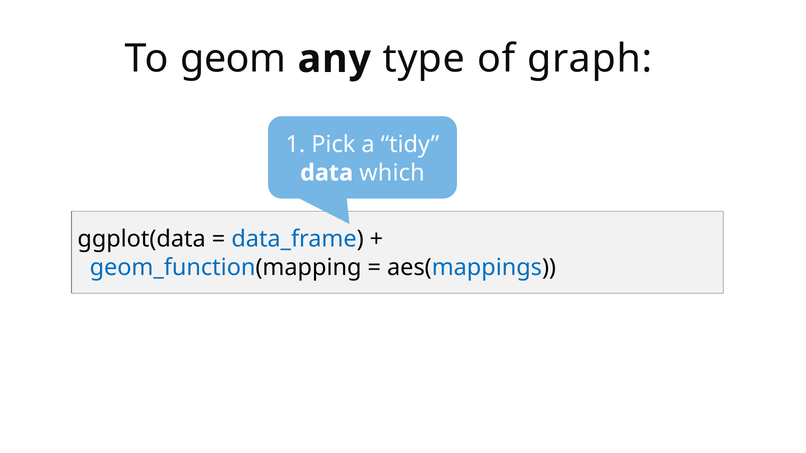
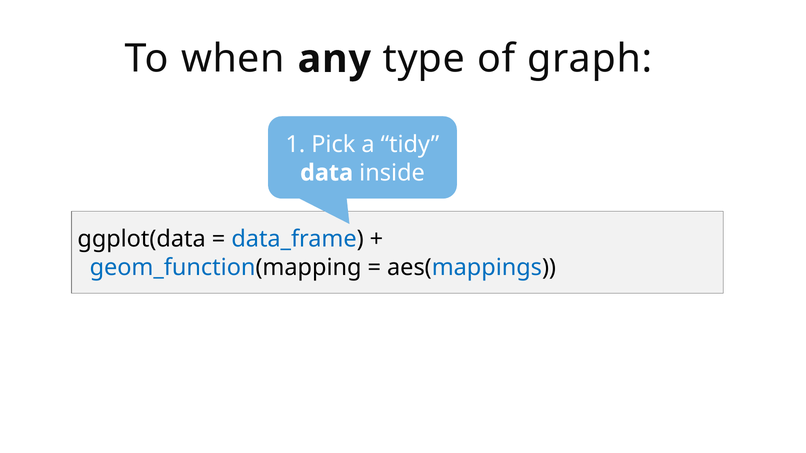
geom: geom -> when
which: which -> inside
